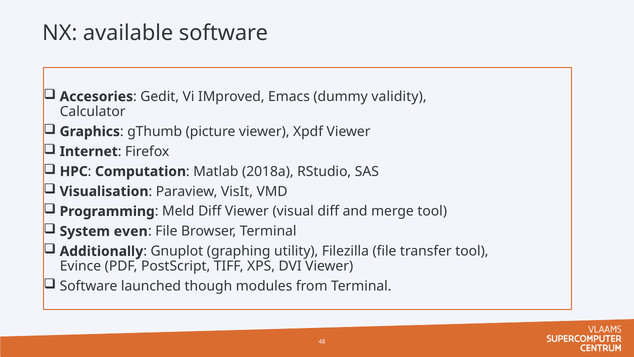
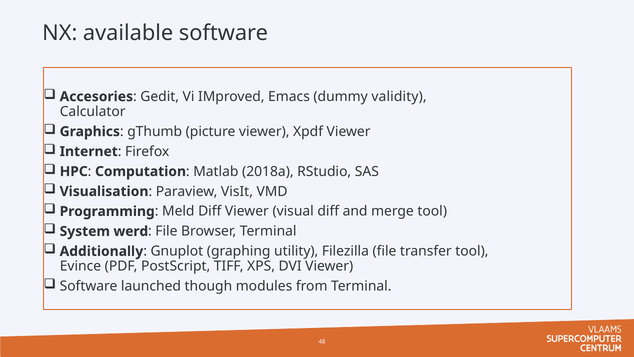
even: even -> werd
